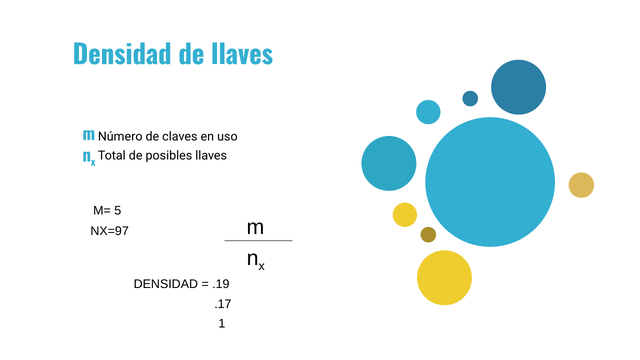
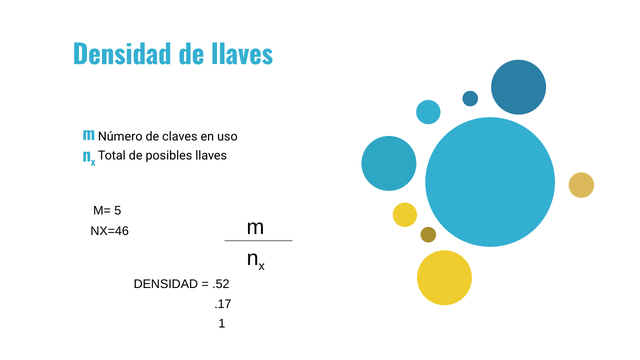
NX=97: NX=97 -> NX=46
.19: .19 -> .52
